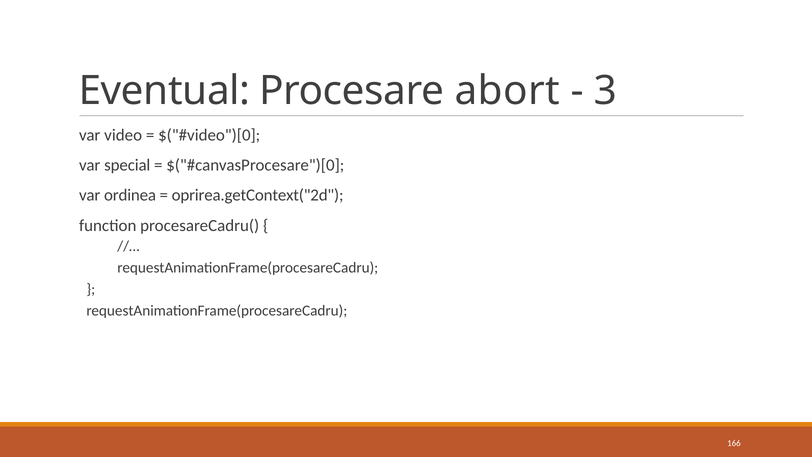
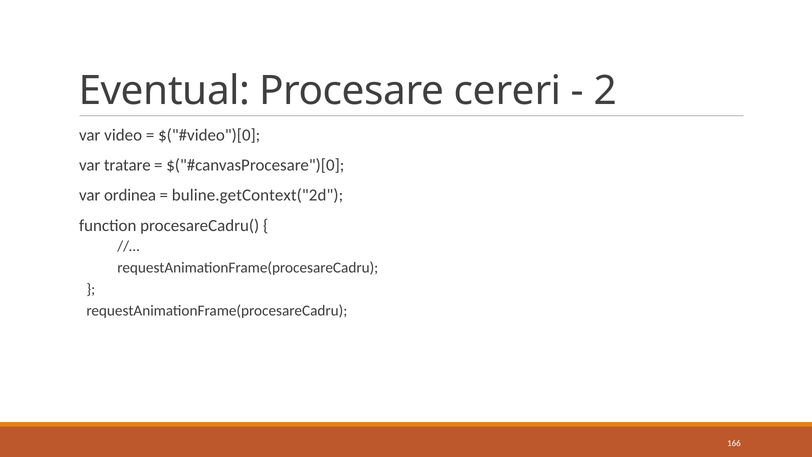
abort: abort -> cereri
3: 3 -> 2
special: special -> tratare
oprirea.getContext("2d: oprirea.getContext("2d -> buline.getContext("2d
